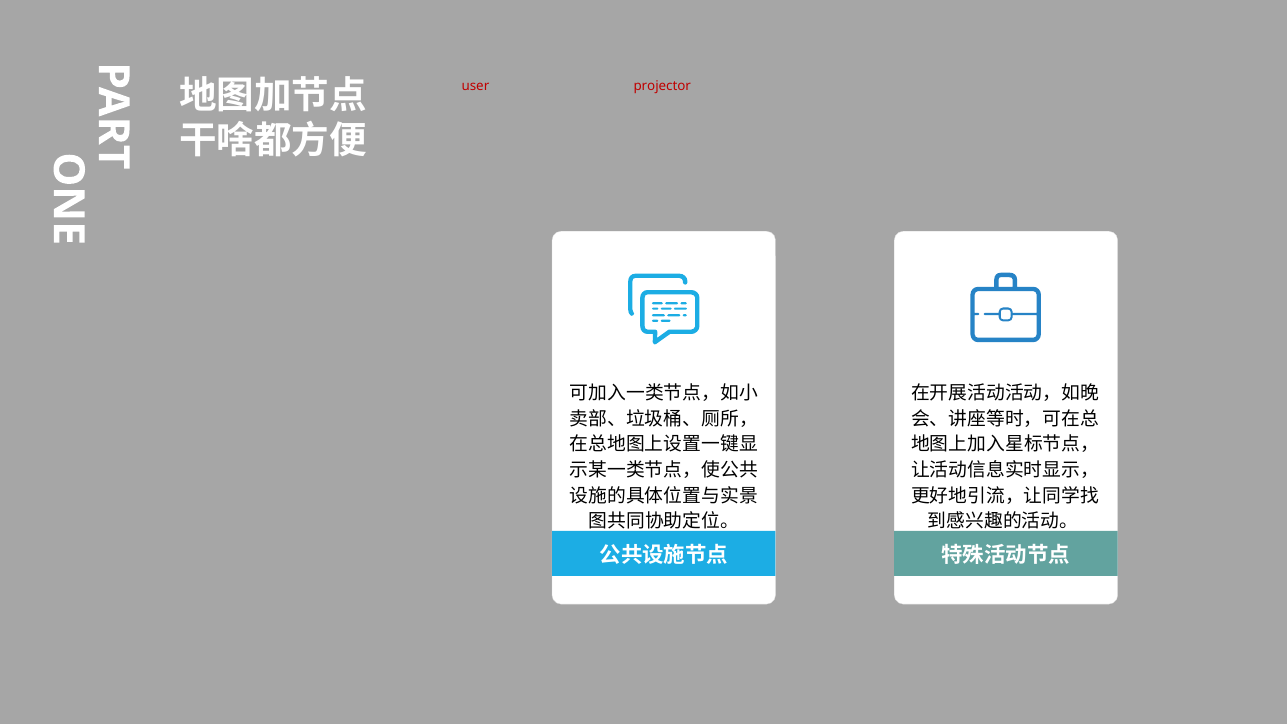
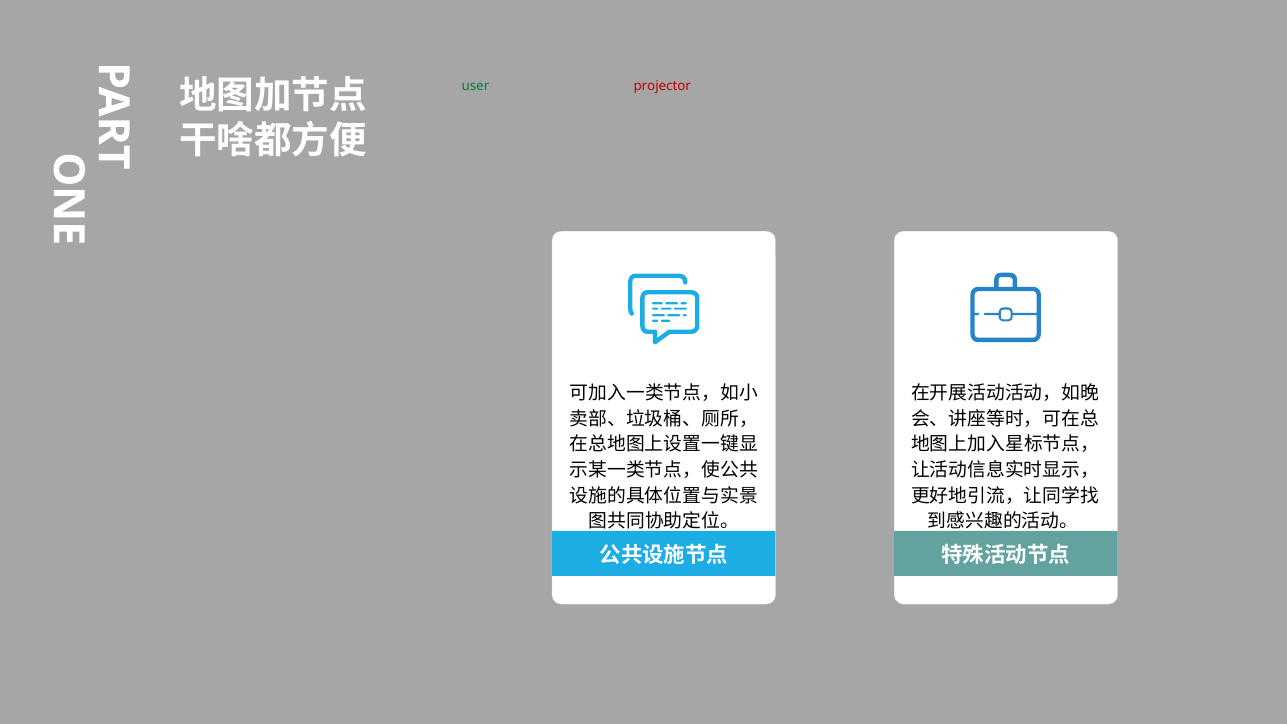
user colour: red -> green
